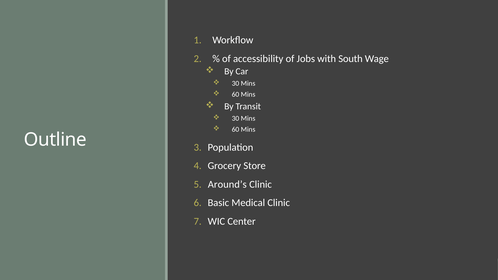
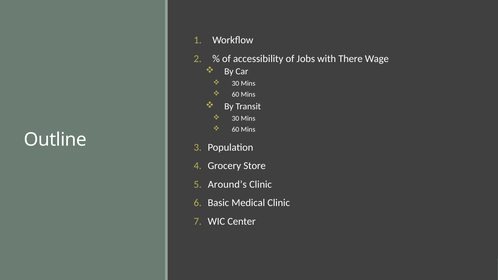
South: South -> There
